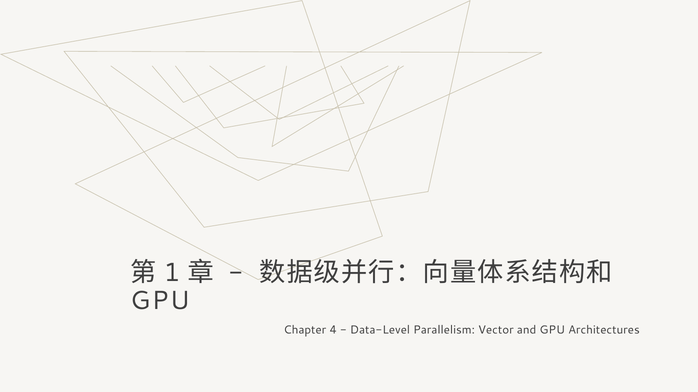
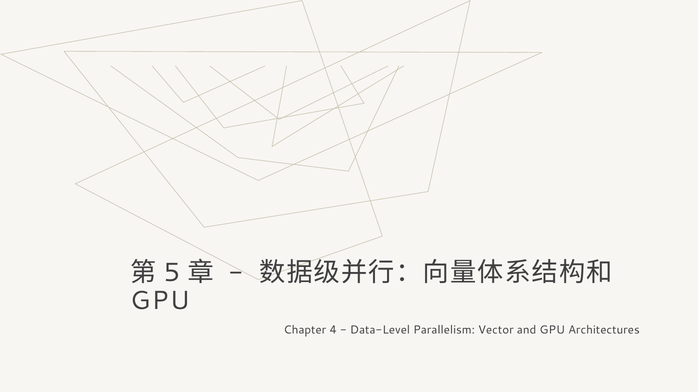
1: 1 -> 5
